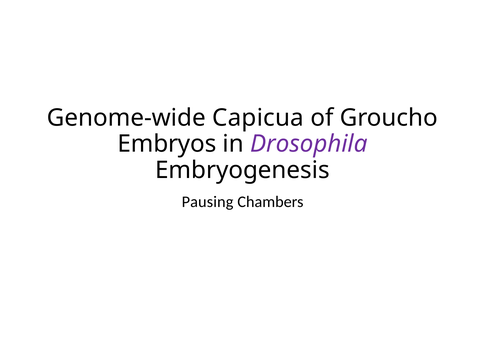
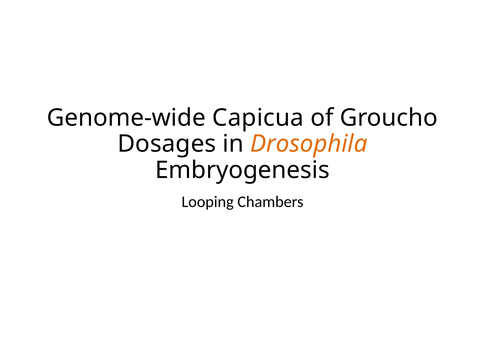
Embryos: Embryos -> Dosages
Drosophila colour: purple -> orange
Pausing: Pausing -> Looping
